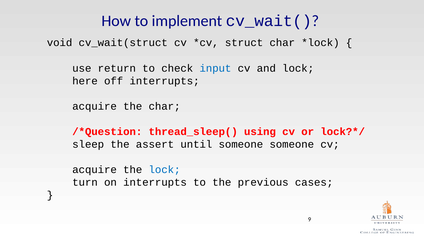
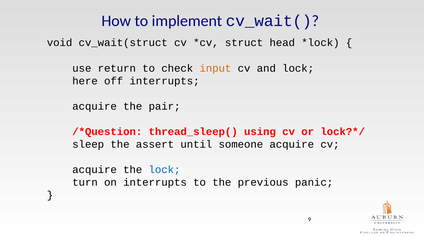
struct char: char -> head
input colour: blue -> orange
the char: char -> pair
someone someone: someone -> acquire
cases: cases -> panic
